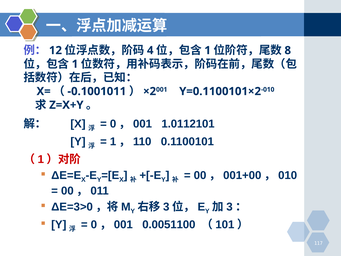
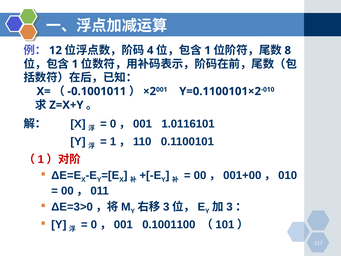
1.0112101: 1.0112101 -> 1.0116101
0.0051100: 0.0051100 -> 0.1001100
